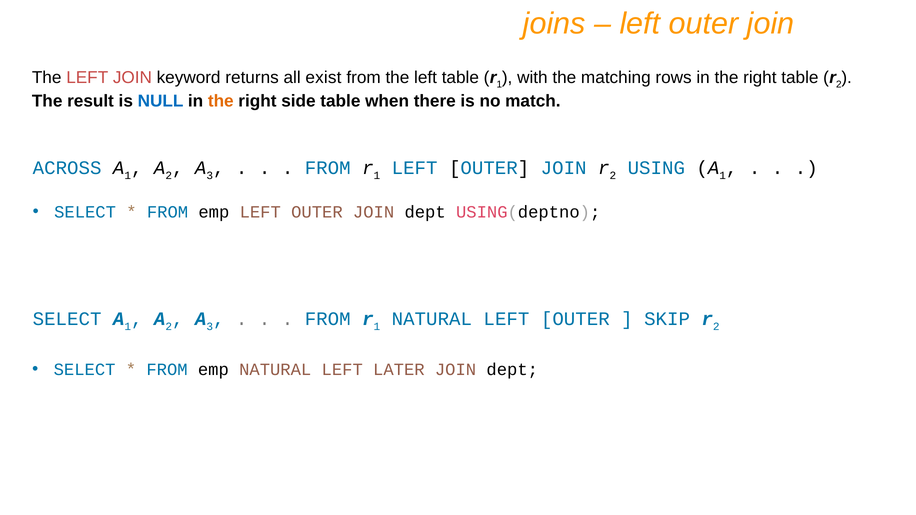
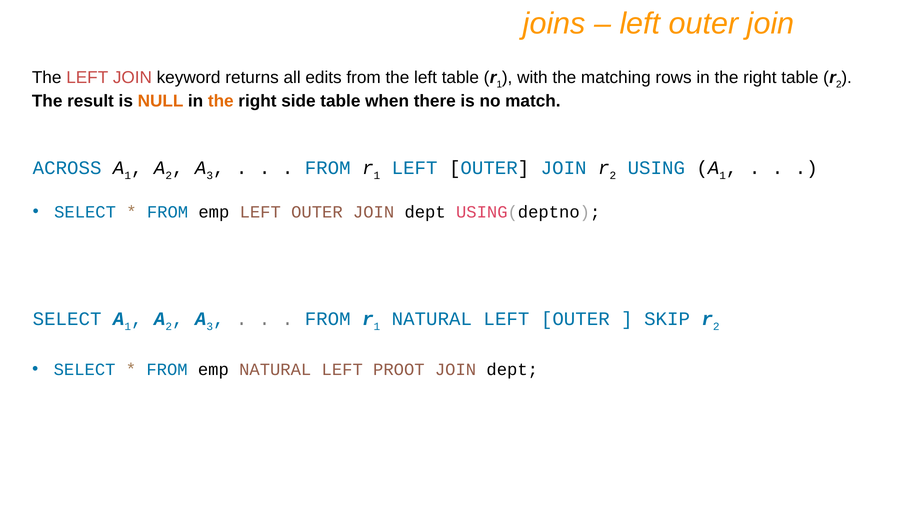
exist: exist -> edits
NULL colour: blue -> orange
LATER: LATER -> PROOT
